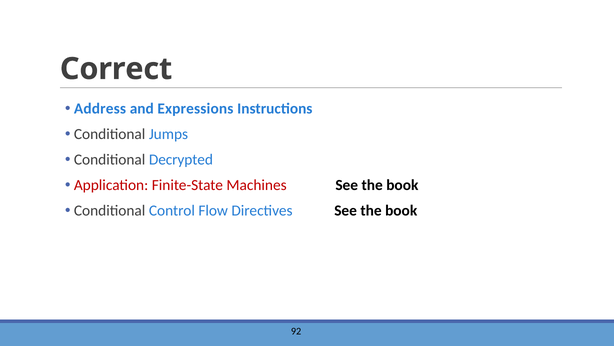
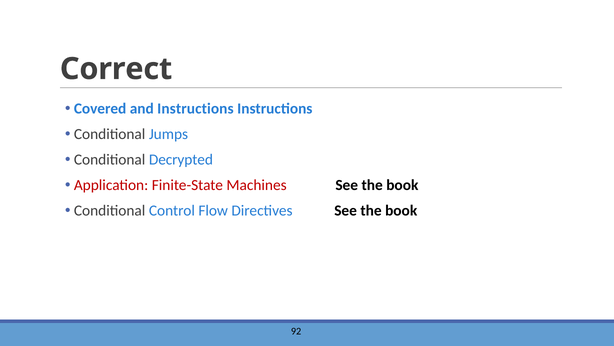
Address: Address -> Covered
and Expressions: Expressions -> Instructions
